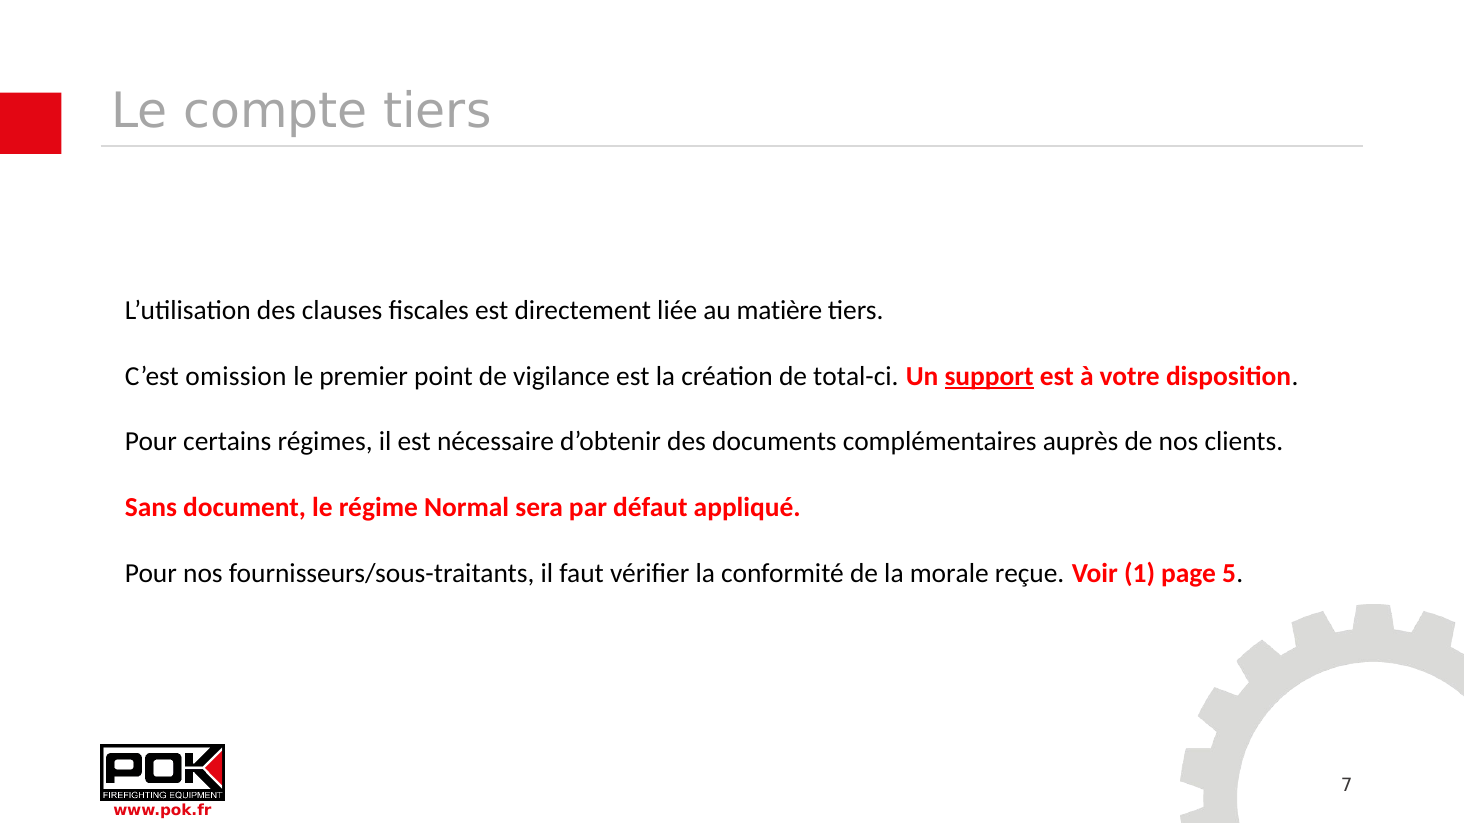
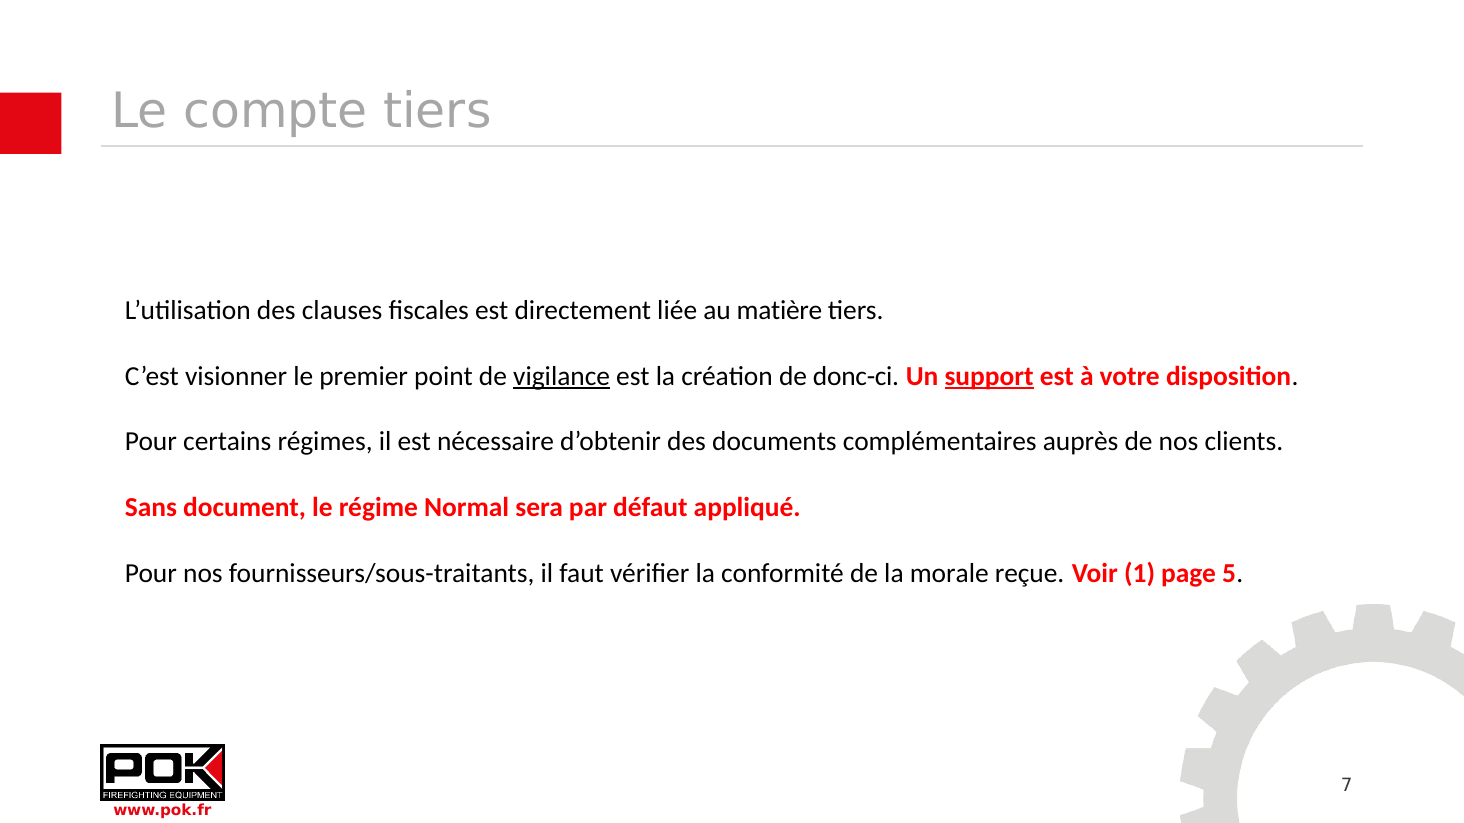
omission: omission -> visionner
vigilance underline: none -> present
total-ci: total-ci -> donc-ci
